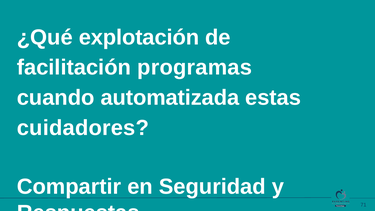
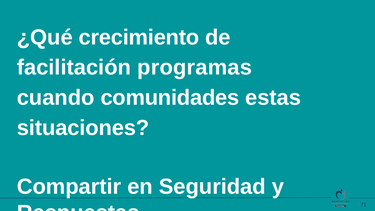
explotación: explotación -> crecimiento
automatizada: automatizada -> comunidades
cuidadores: cuidadores -> situaciones
